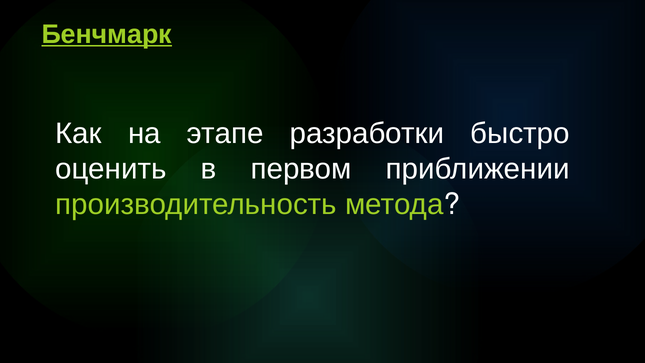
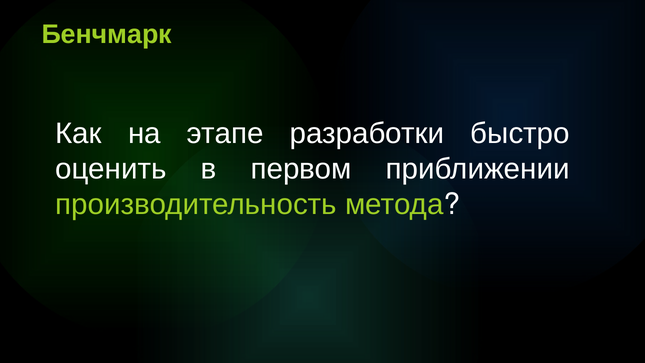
Бенчмарк underline: present -> none
